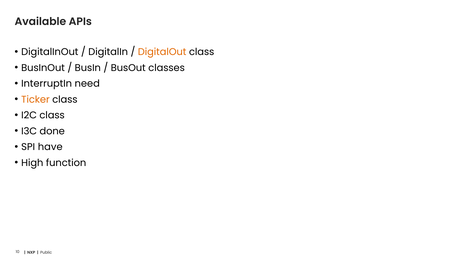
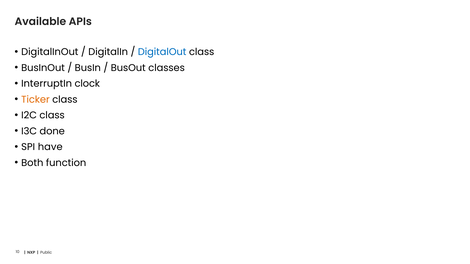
DigitalOut colour: orange -> blue
need: need -> clock
High: High -> Both
